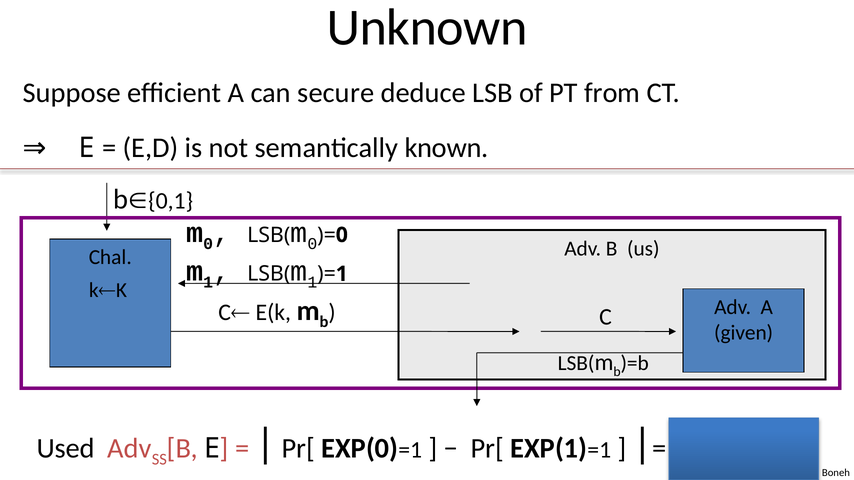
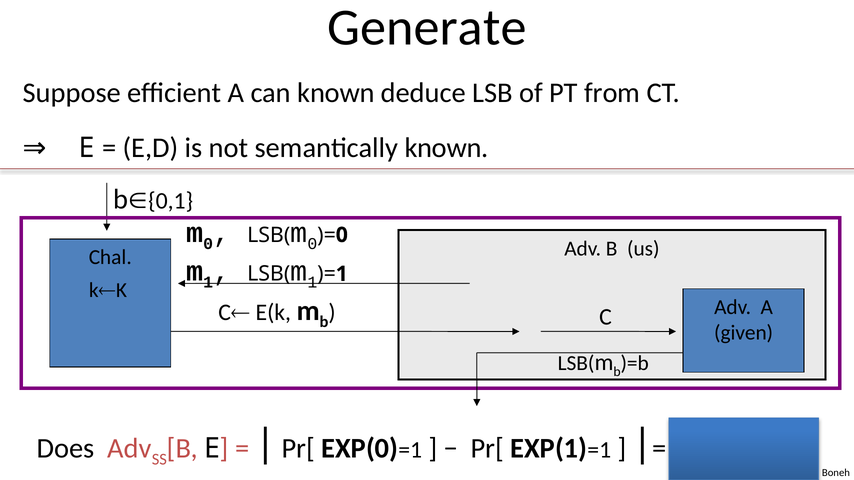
Unknown: Unknown -> Generate
can secure: secure -> known
Used: Used -> Does
